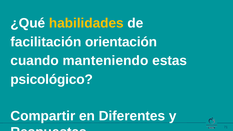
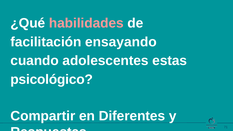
habilidades colour: yellow -> pink
orientación: orientación -> ensayando
manteniendo: manteniendo -> adolescentes
